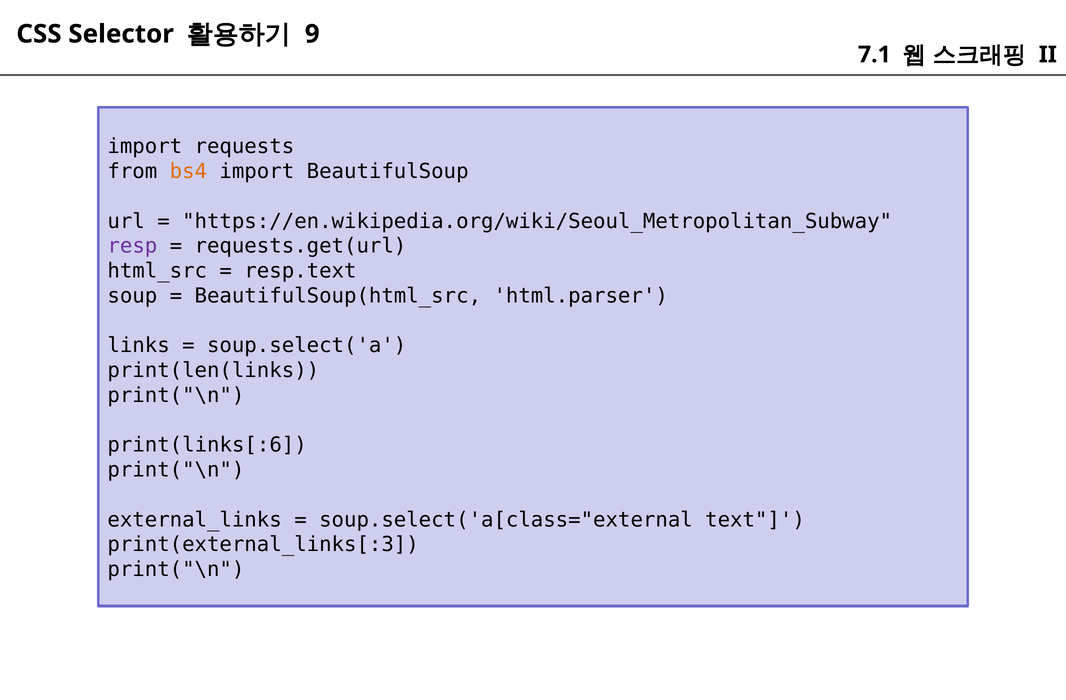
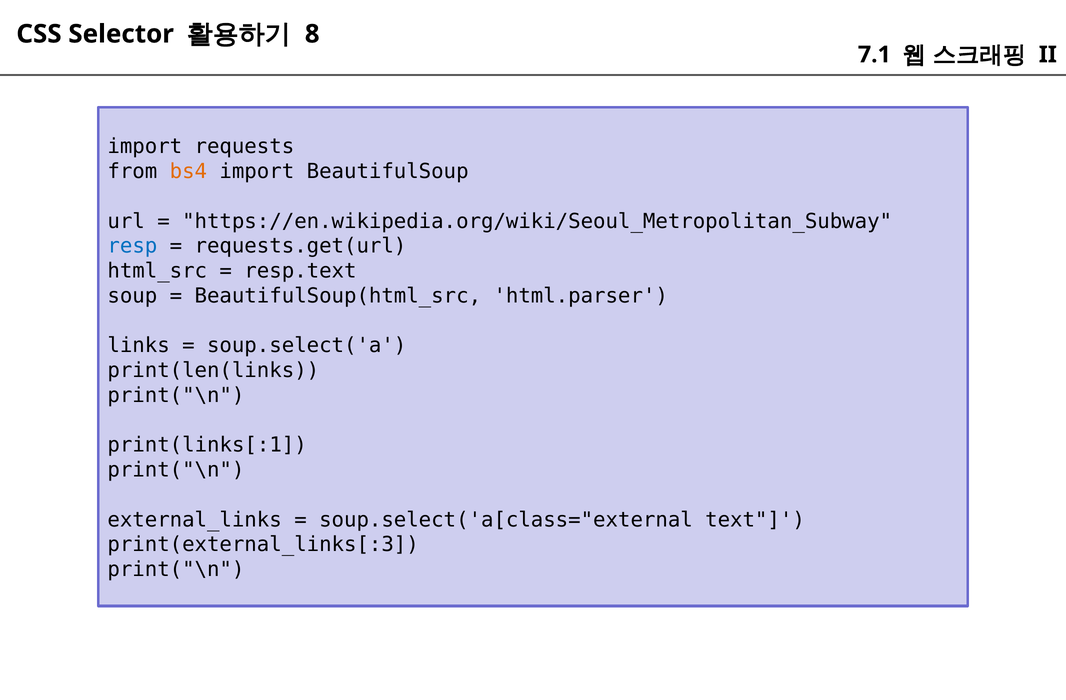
9: 9 -> 8
resp colour: purple -> blue
print(links[:6: print(links[:6 -> print(links[:1
